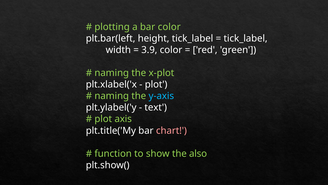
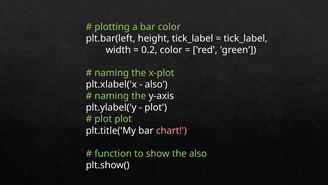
3.9: 3.9 -> 0.2
plot at (156, 84): plot -> also
y-axis colour: light blue -> white
text at (156, 107): text -> plot
plot axis: axis -> plot
